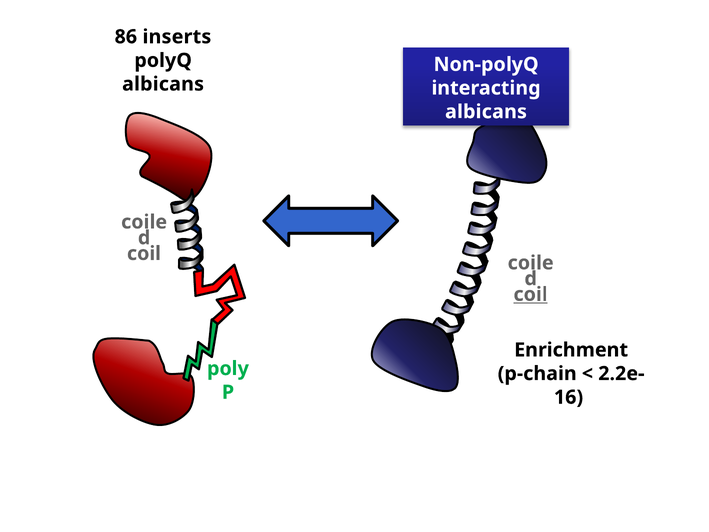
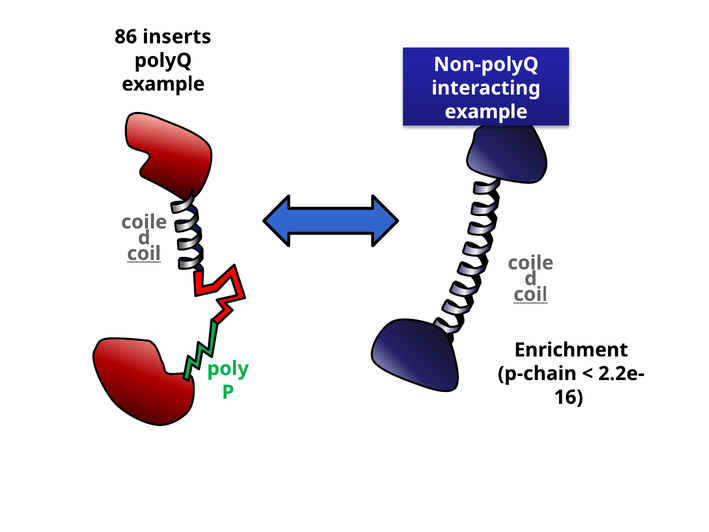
albicans at (163, 84): albicans -> example
albicans at (486, 112): albicans -> example
coil at (144, 253) underline: none -> present
